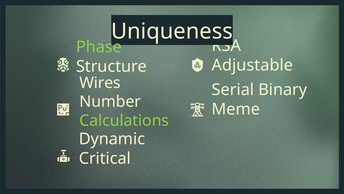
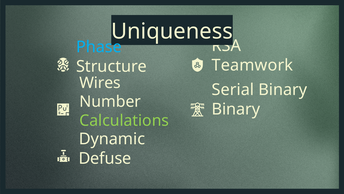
Phase colour: light green -> light blue
Adjustable: Adjustable -> Teamwork
Meme at (236, 109): Meme -> Binary
Critical: Critical -> Defuse
